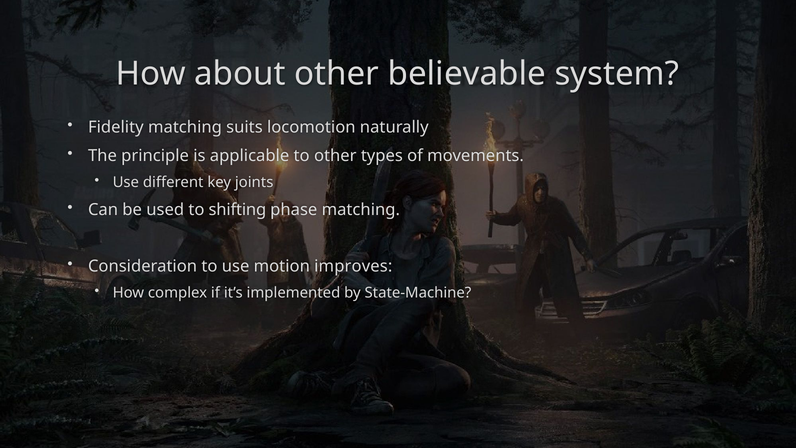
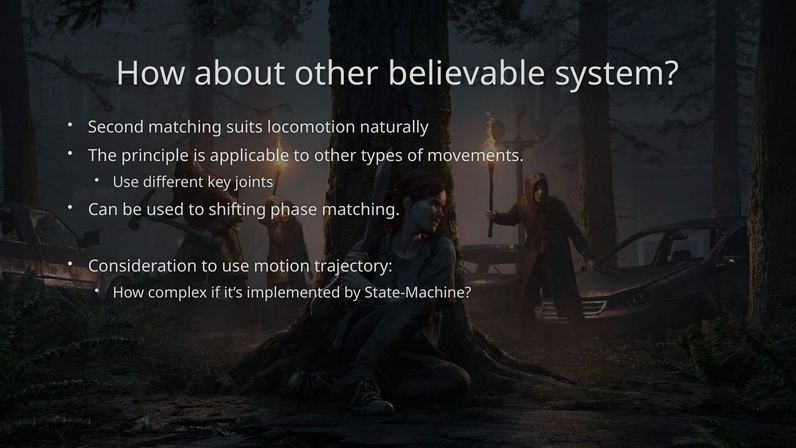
Fidelity: Fidelity -> Second
improves: improves -> trajectory
